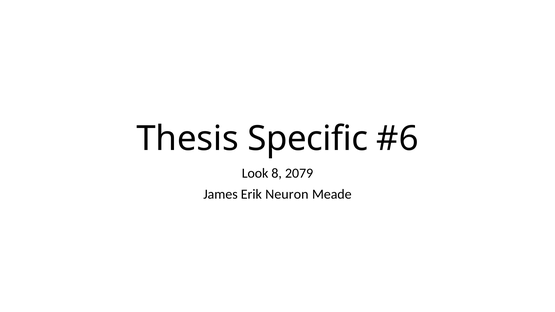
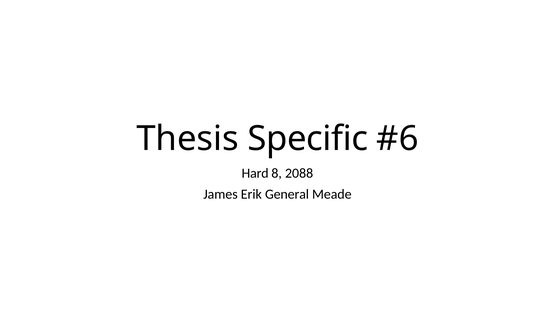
Look: Look -> Hard
2079: 2079 -> 2088
Neuron: Neuron -> General
